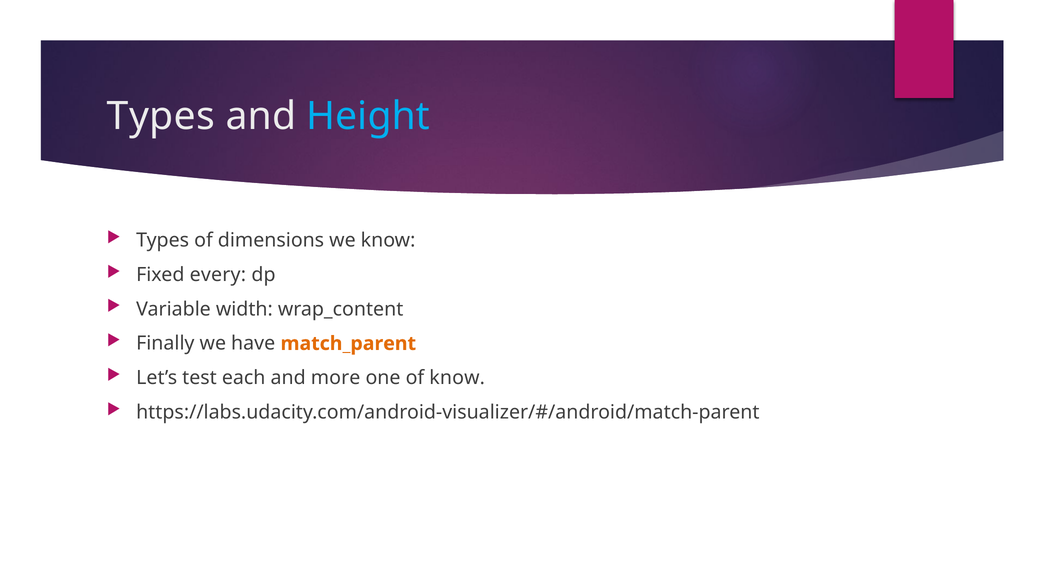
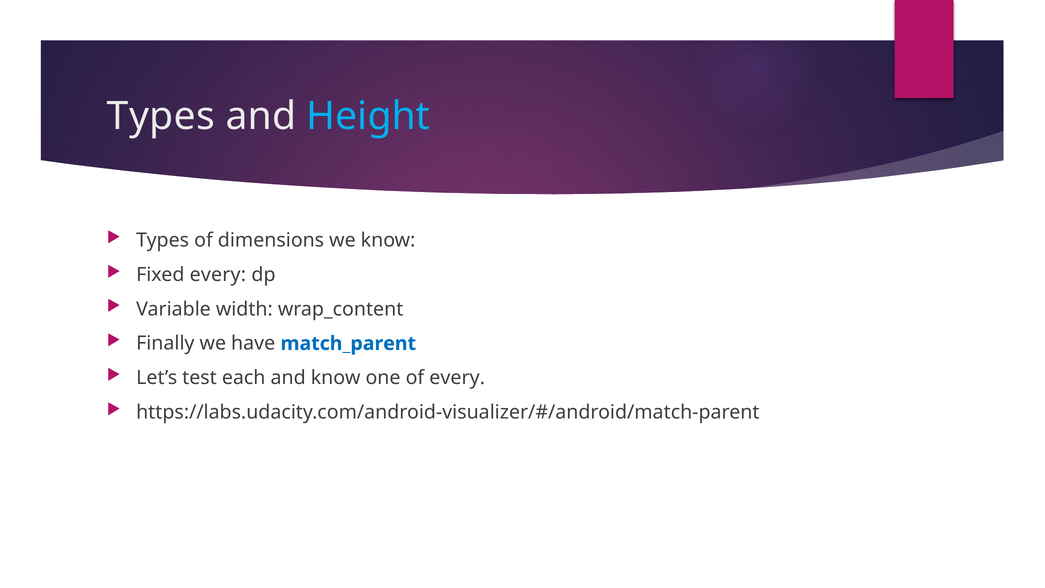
match_parent colour: orange -> blue
and more: more -> know
of know: know -> every
